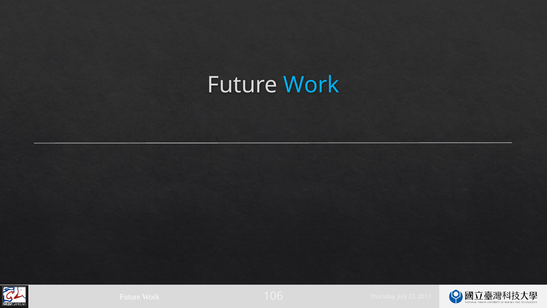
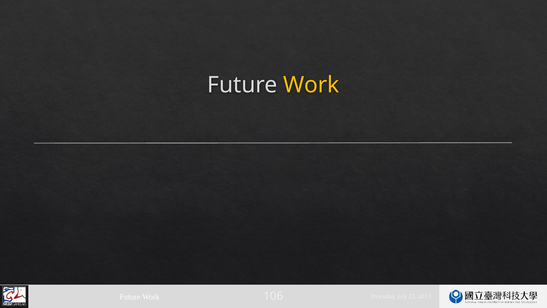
Work at (311, 85) colour: light blue -> yellow
